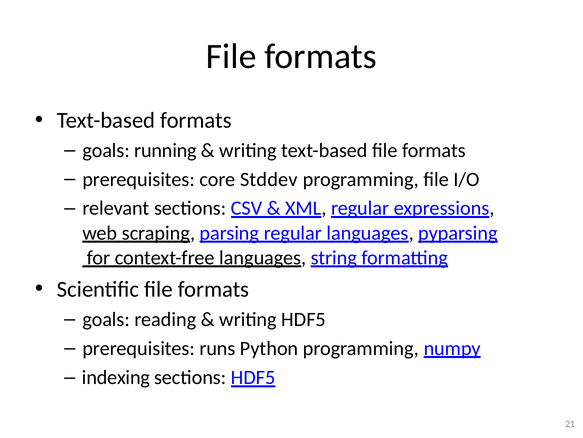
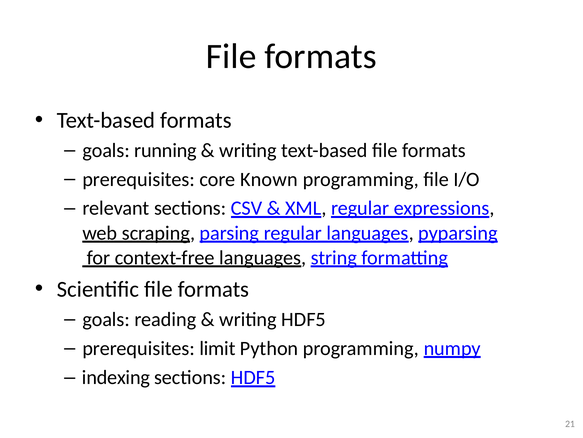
Stddev: Stddev -> Known
runs: runs -> limit
